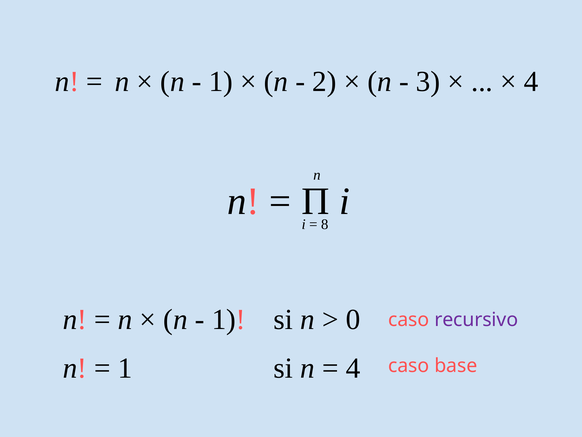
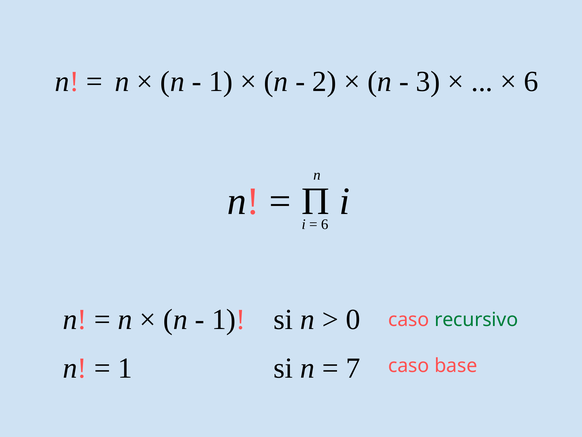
4 at (531, 81): 4 -> 6
8 at (325, 224): 8 -> 6
recursivo colour: purple -> green
4 at (353, 368): 4 -> 7
